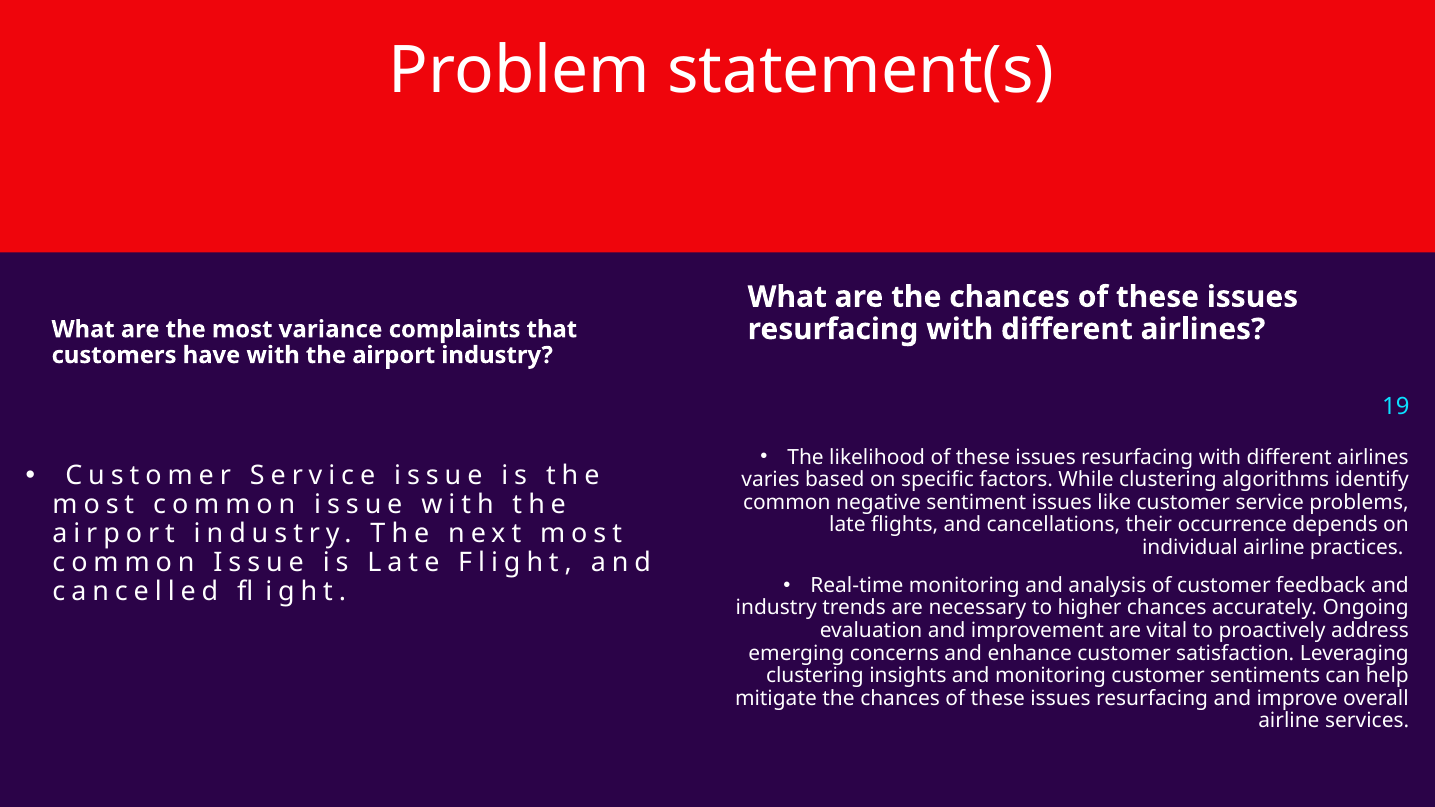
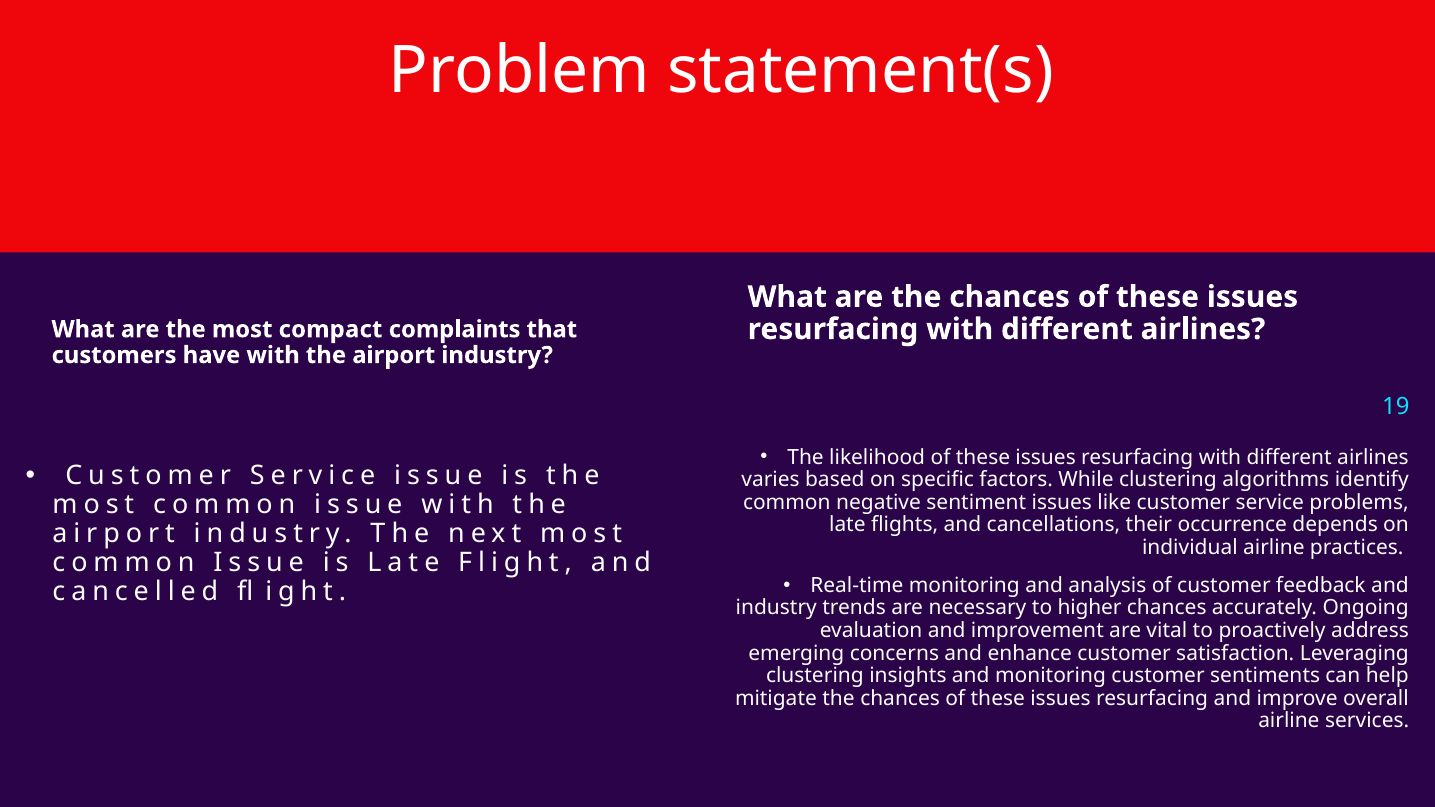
variance: variance -> compact
